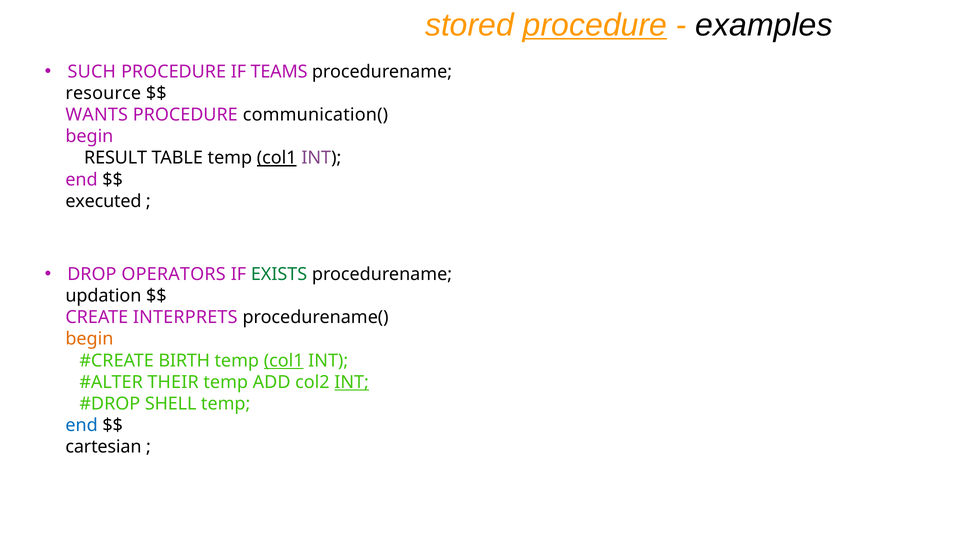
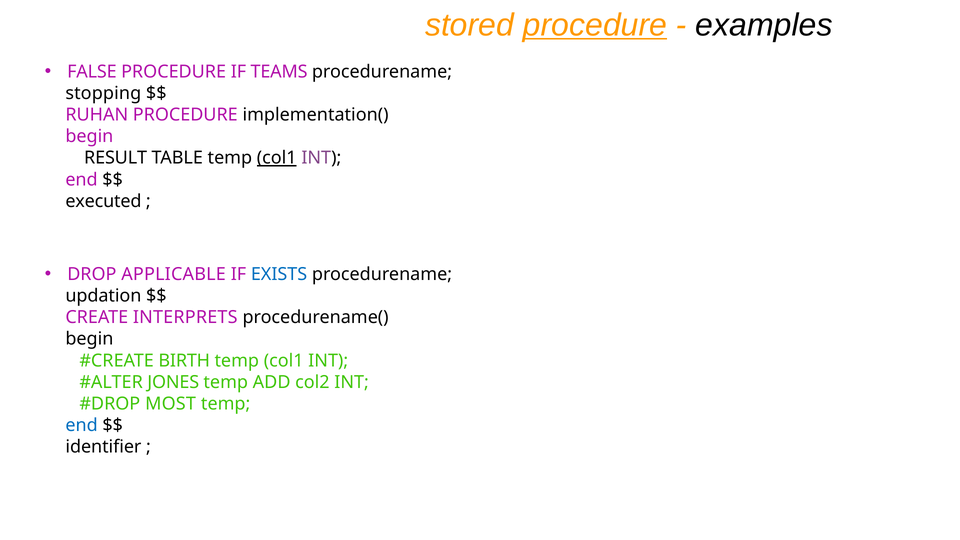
SUCH: SUCH -> FALSE
resource: resource -> stopping
WANTS: WANTS -> RUHAN
communication(: communication( -> implementation(
OPERATORS: OPERATORS -> APPLICABLE
EXISTS colour: green -> blue
begin at (89, 339) colour: orange -> black
col1 at (284, 361) underline: present -> none
THEIR: THEIR -> JONES
INT at (352, 382) underline: present -> none
SHELL: SHELL -> MOST
cartesian: cartesian -> identifier
